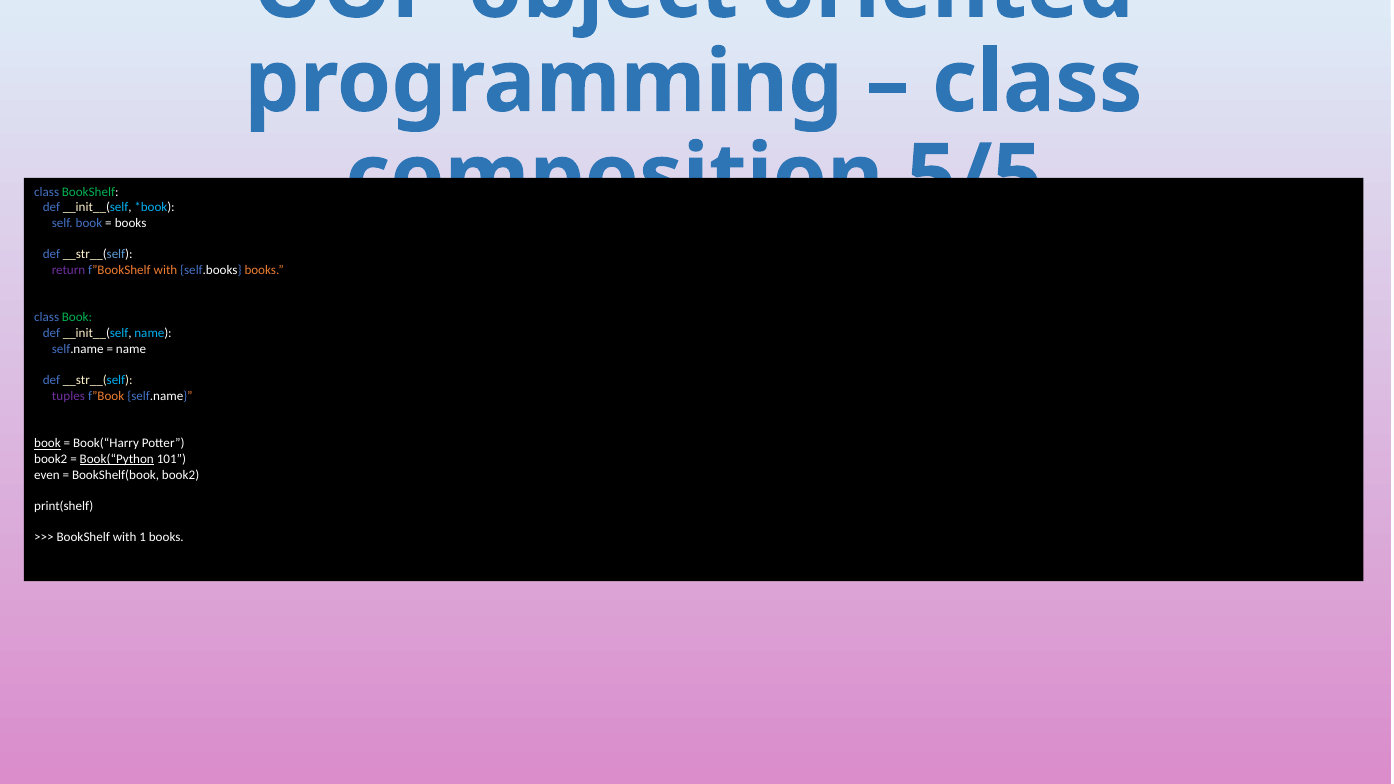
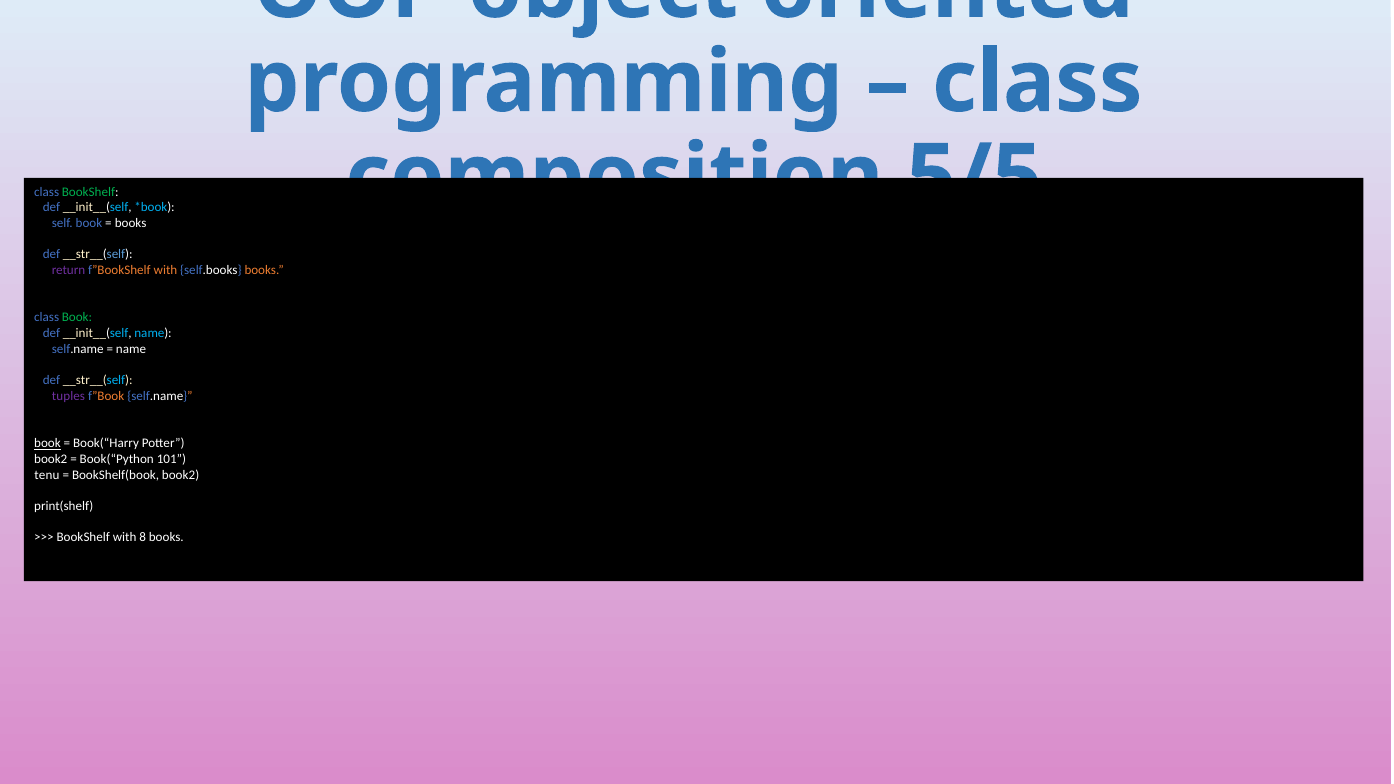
Book(“Python underline: present -> none
even: even -> tenu
1: 1 -> 8
